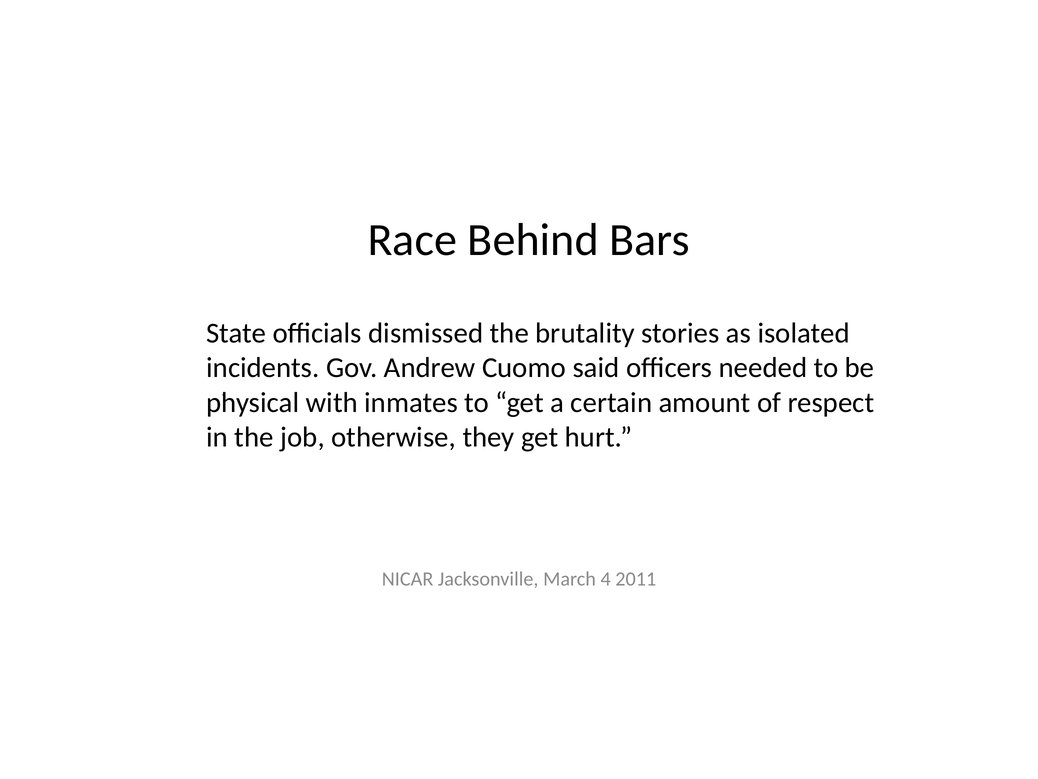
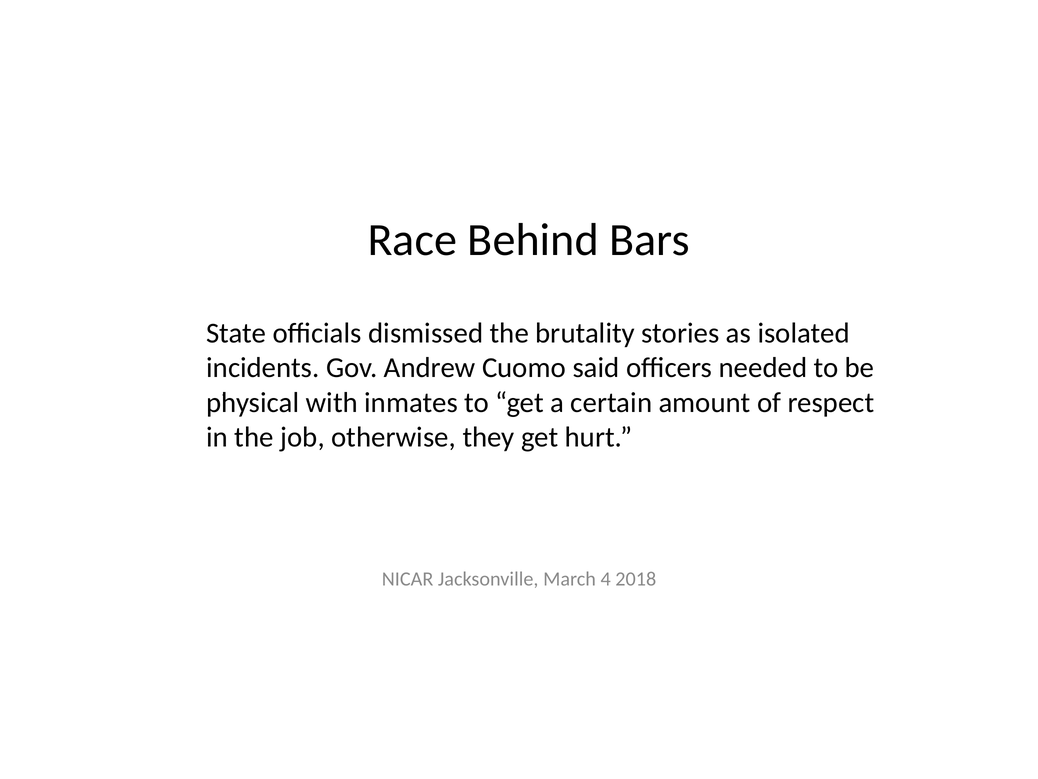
2011: 2011 -> 2018
